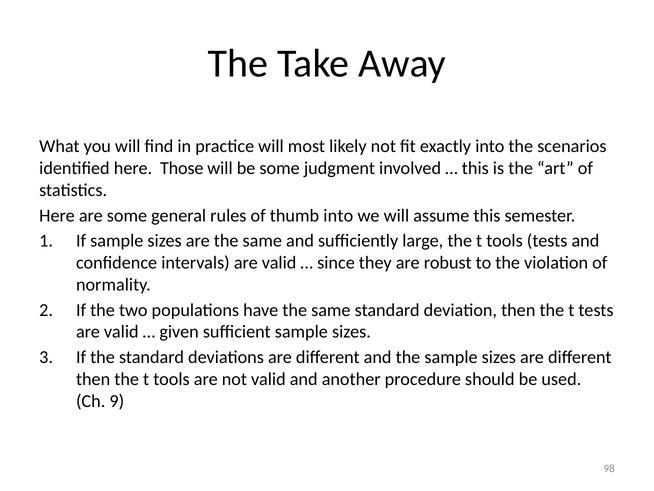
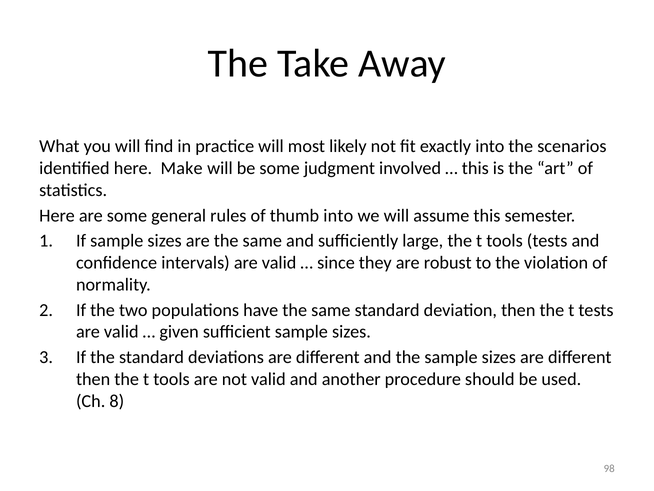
Those: Those -> Make
9: 9 -> 8
